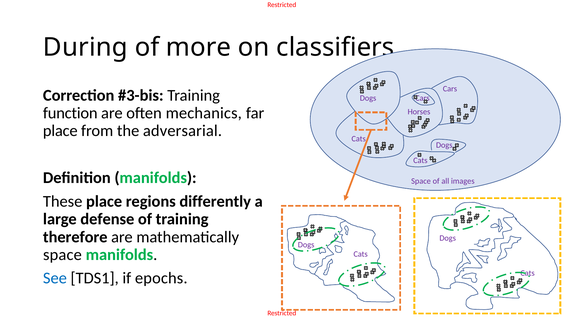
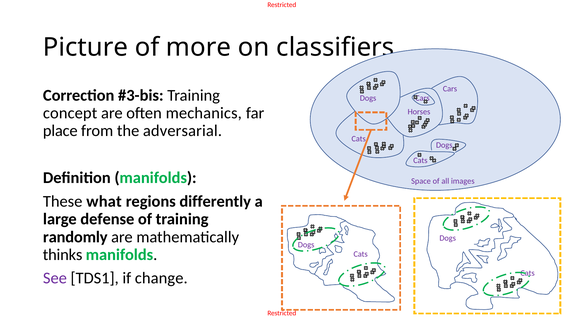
During: During -> Picture
function: function -> concept
These place: place -> what
therefore: therefore -> randomly
space at (62, 255): space -> thinks
See colour: blue -> purple
epochs: epochs -> change
